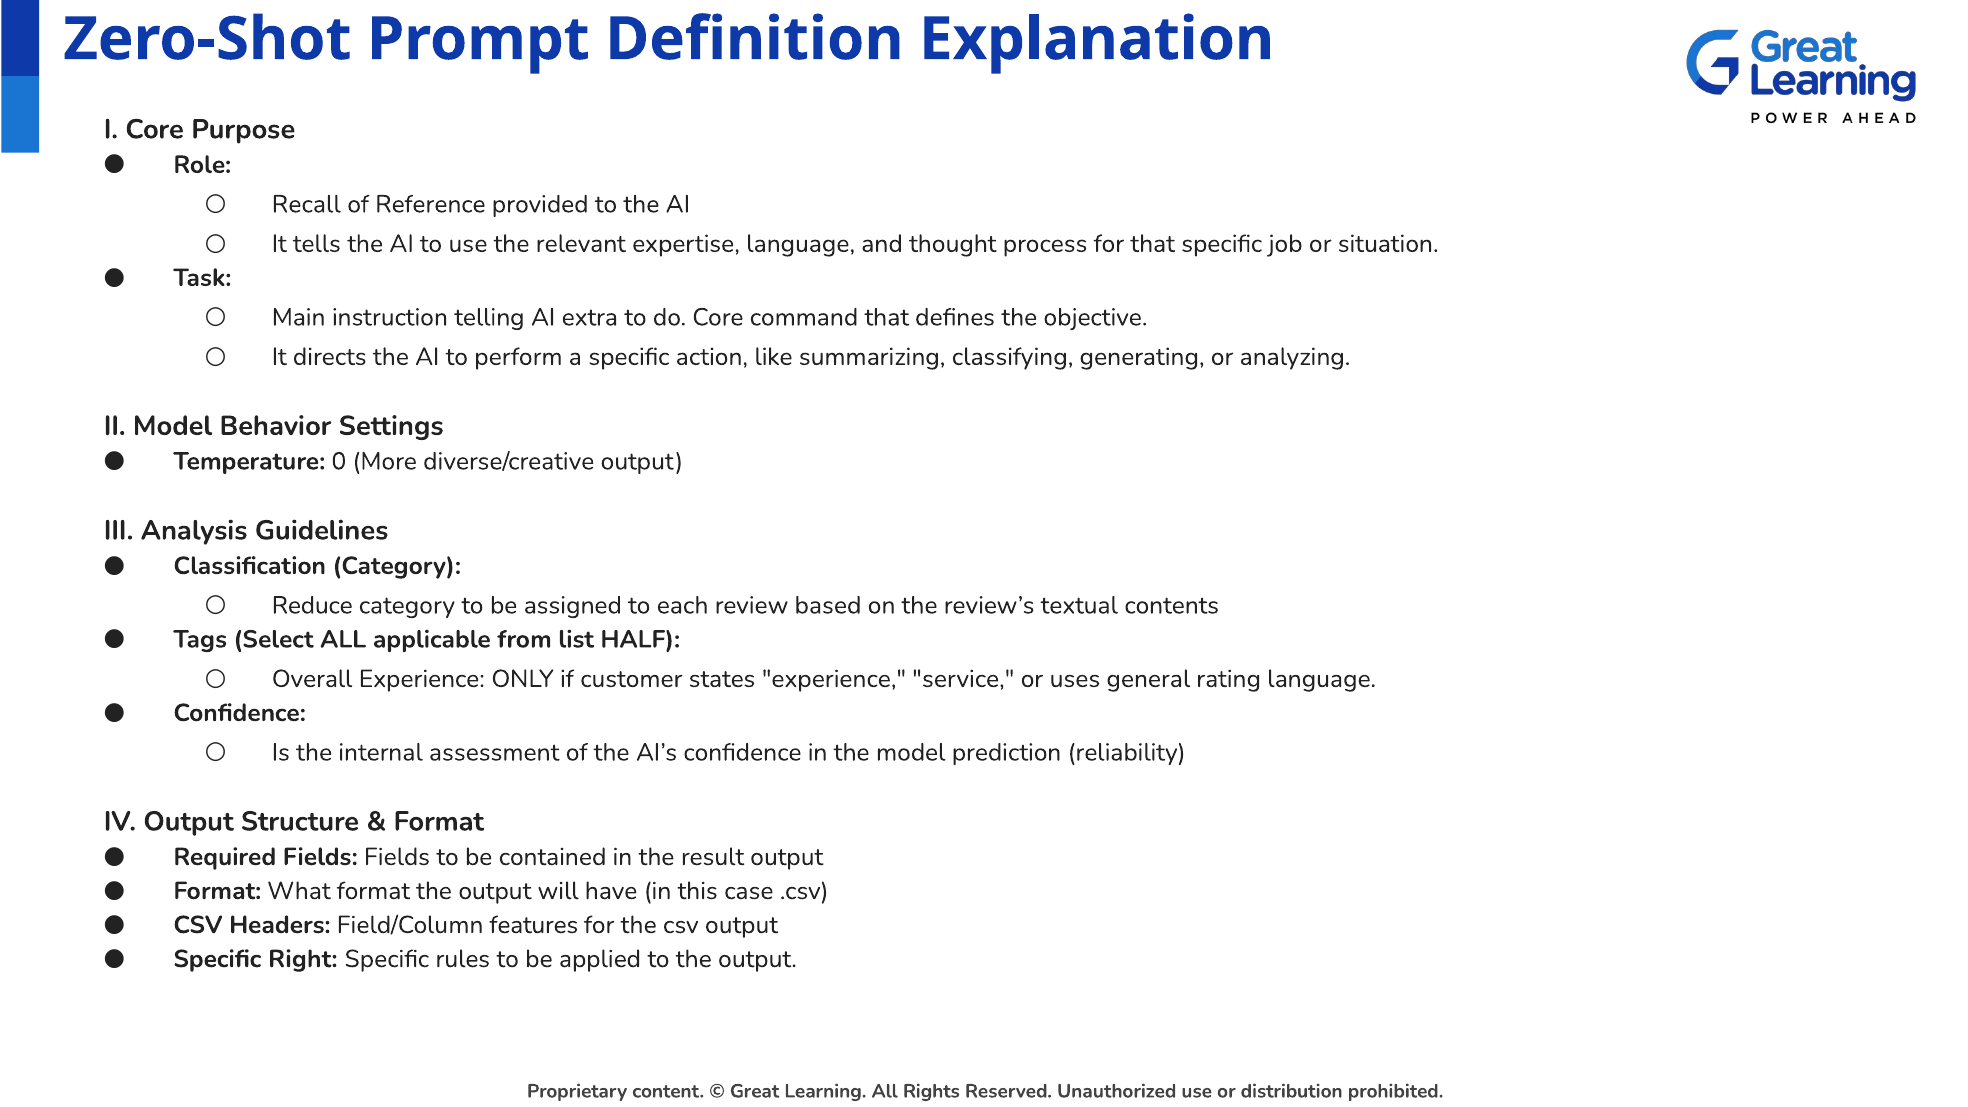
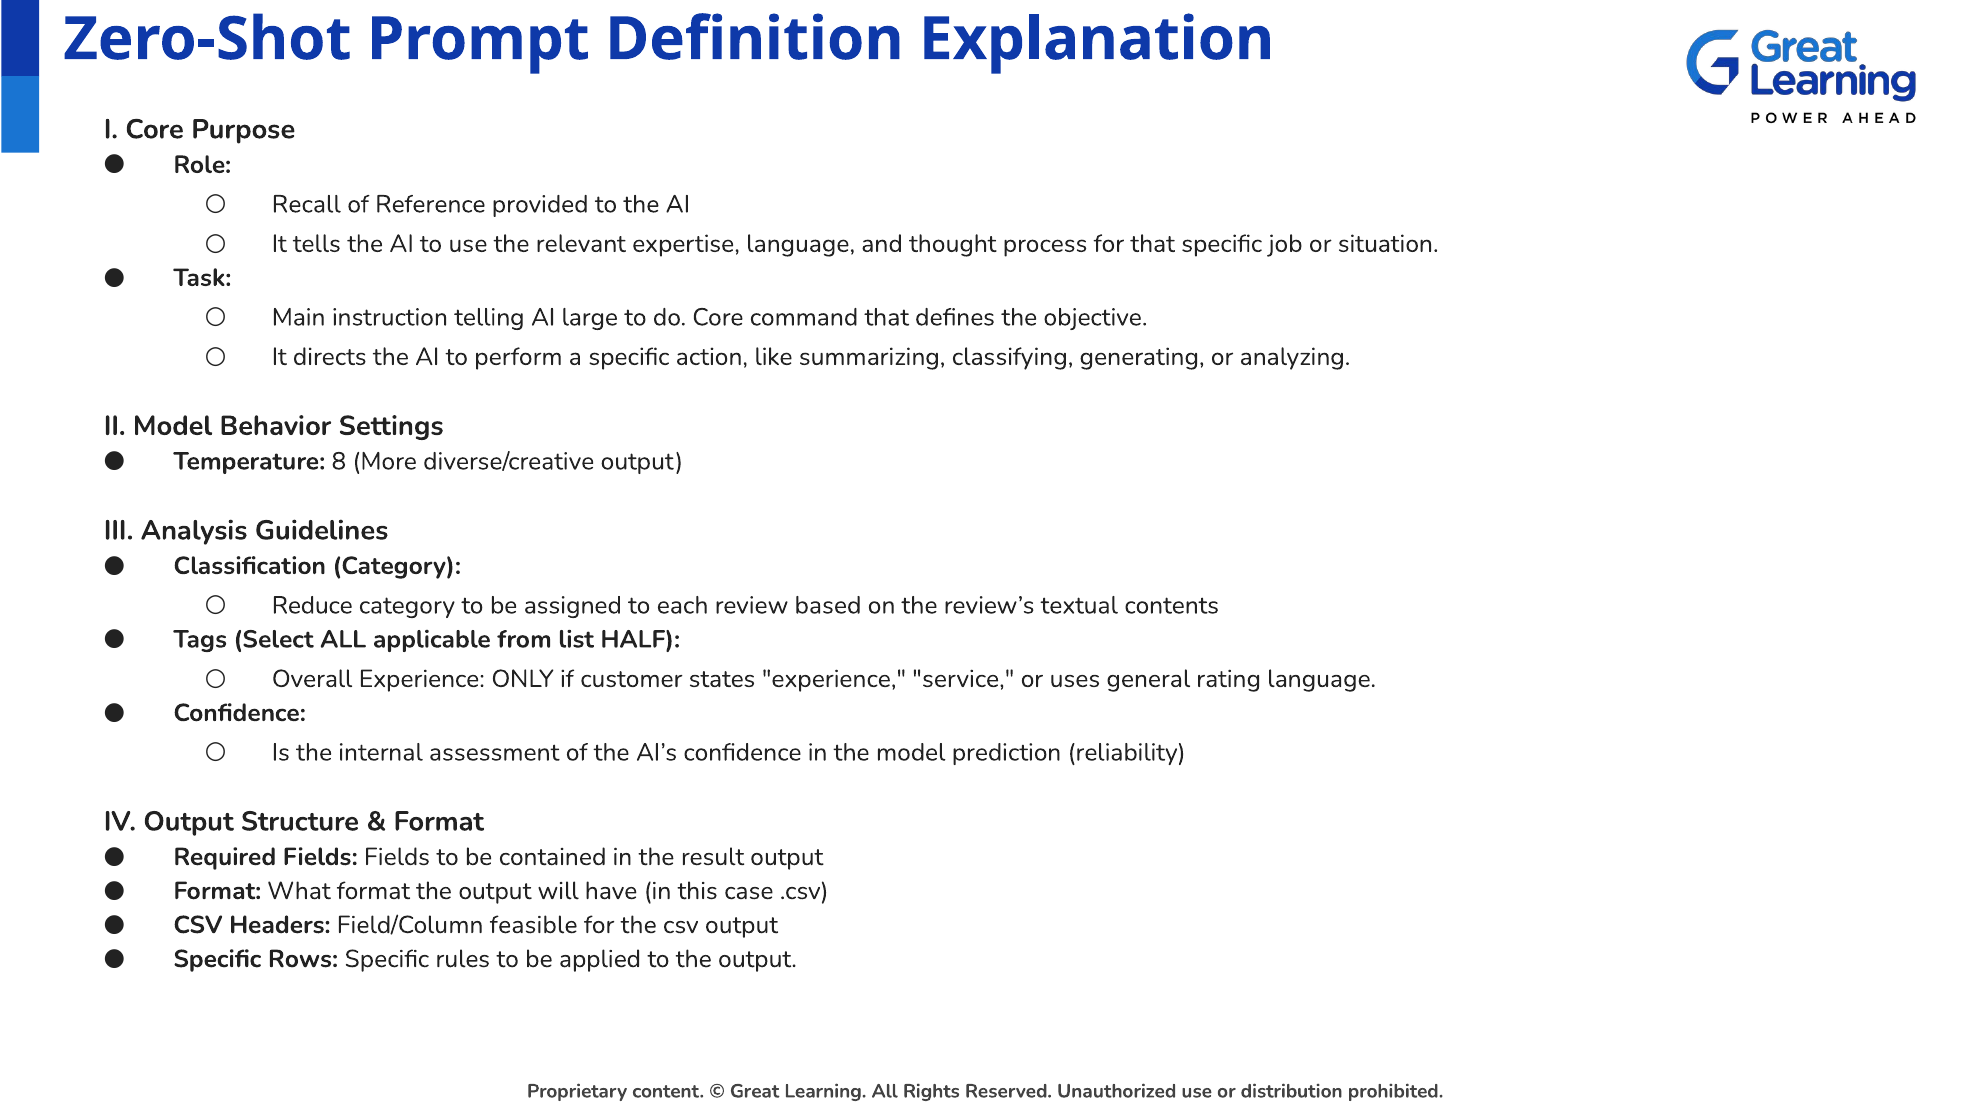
extra: extra -> large
0: 0 -> 8
features: features -> feasible
Right: Right -> Rows
